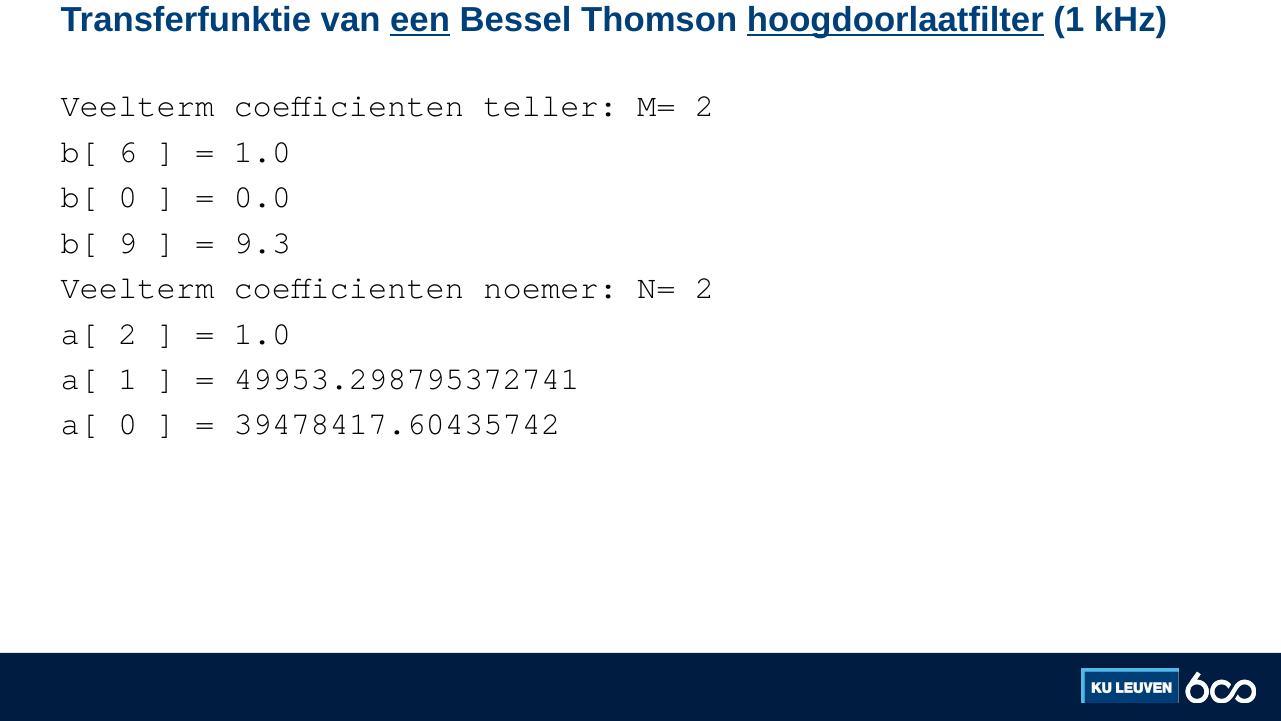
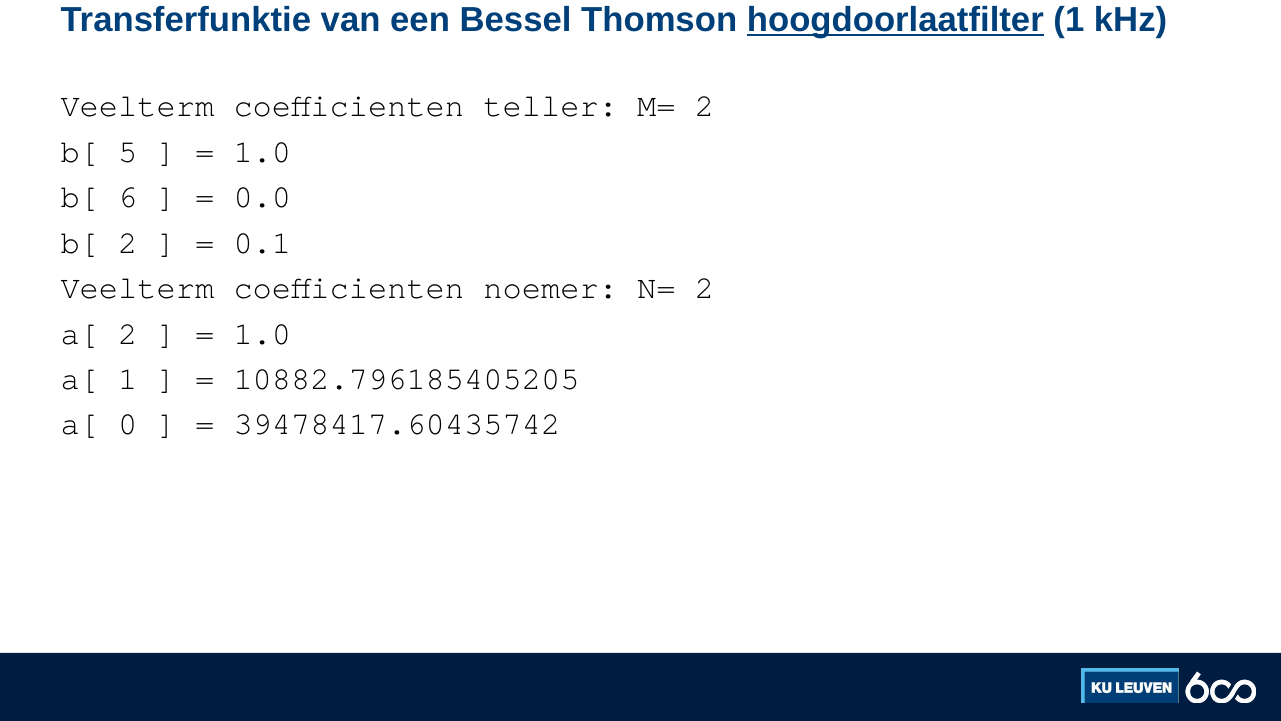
een underline: present -> none
6: 6 -> 5
b[ 0: 0 -> 6
b[ 9: 9 -> 2
9.3: 9.3 -> 0.1
49953.298795372741: 49953.298795372741 -> 10882.796185405205
